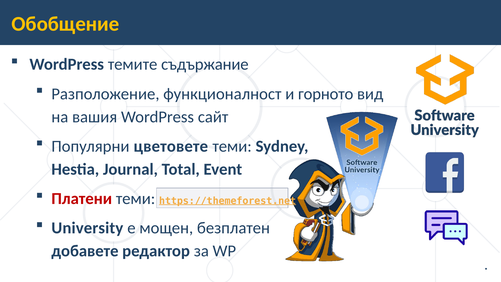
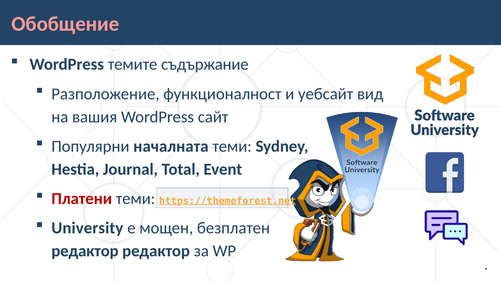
Обобщение colour: yellow -> pink
горното: горното -> уебсайт
цветовете: цветовете -> началната
добавете at (85, 251): добавете -> редактор
